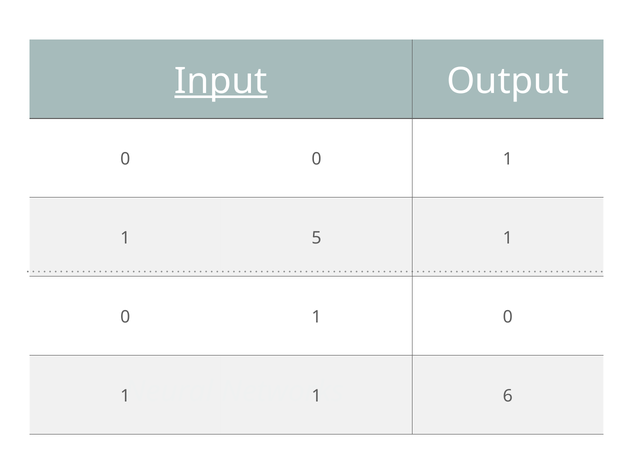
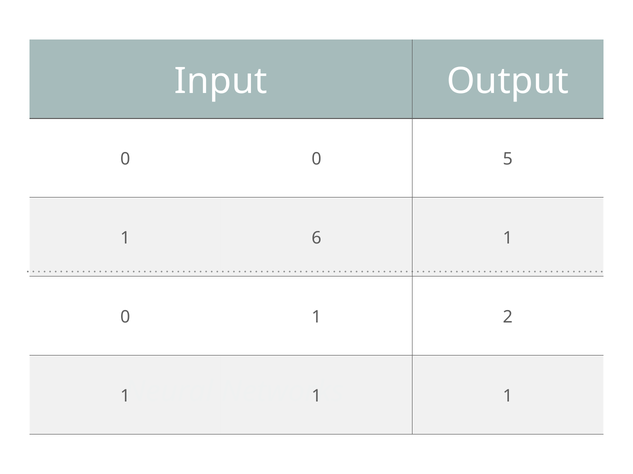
Input underline: present -> none
0 0 1: 1 -> 5
5: 5 -> 6
0 1 0: 0 -> 2
6 at (508, 397): 6 -> 1
